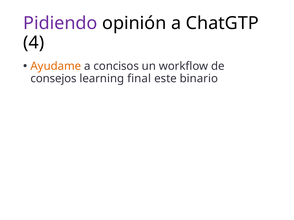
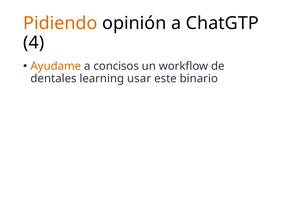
Pidiendo colour: purple -> orange
consejos: consejos -> dentales
final: final -> usar
